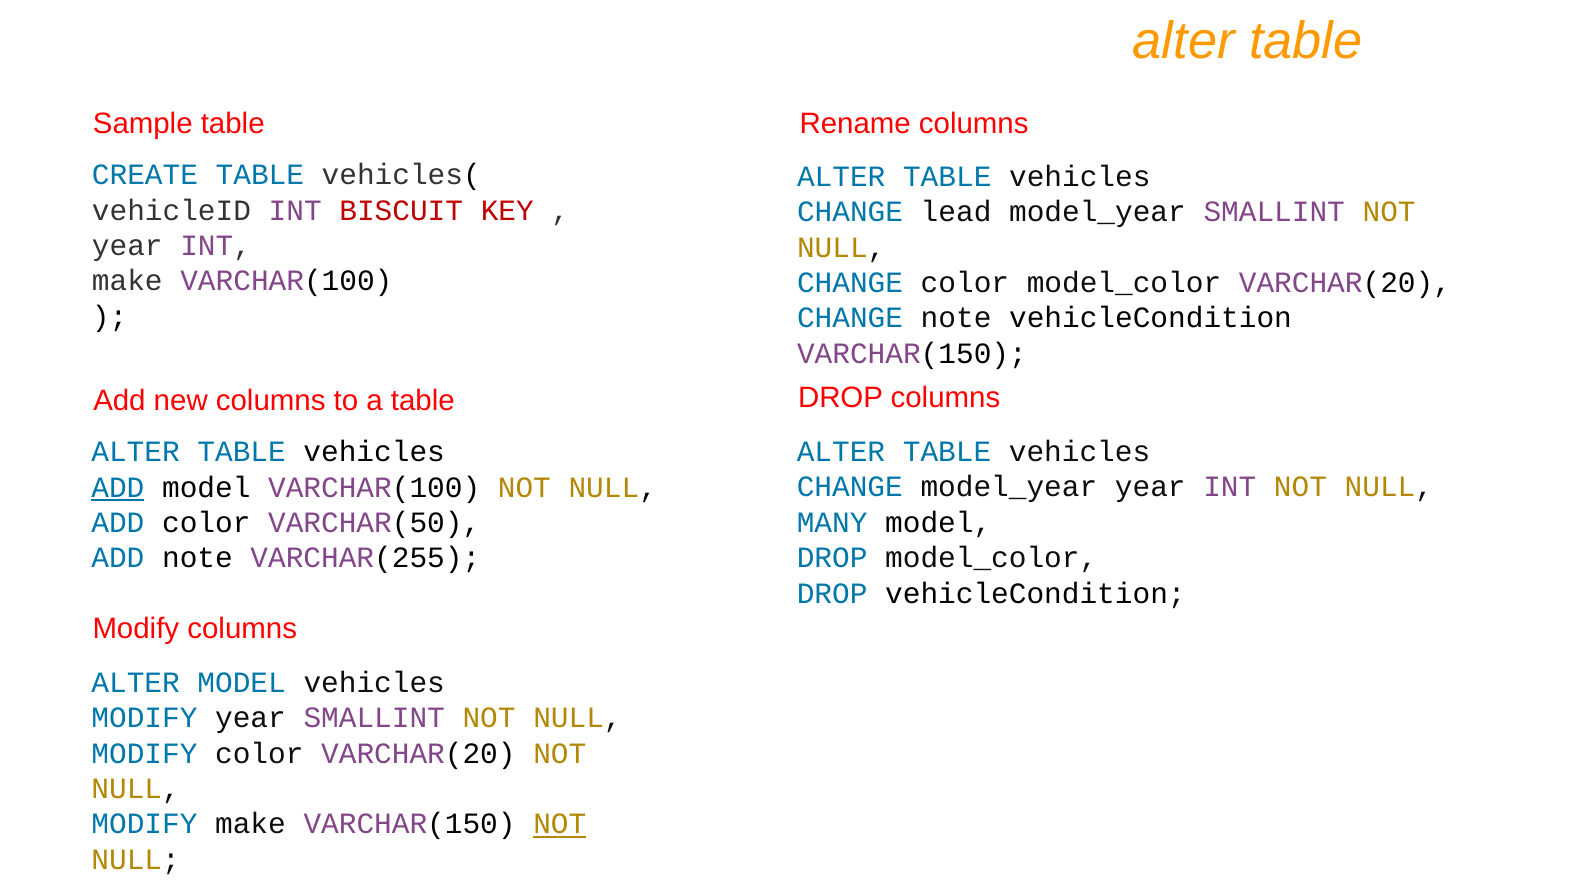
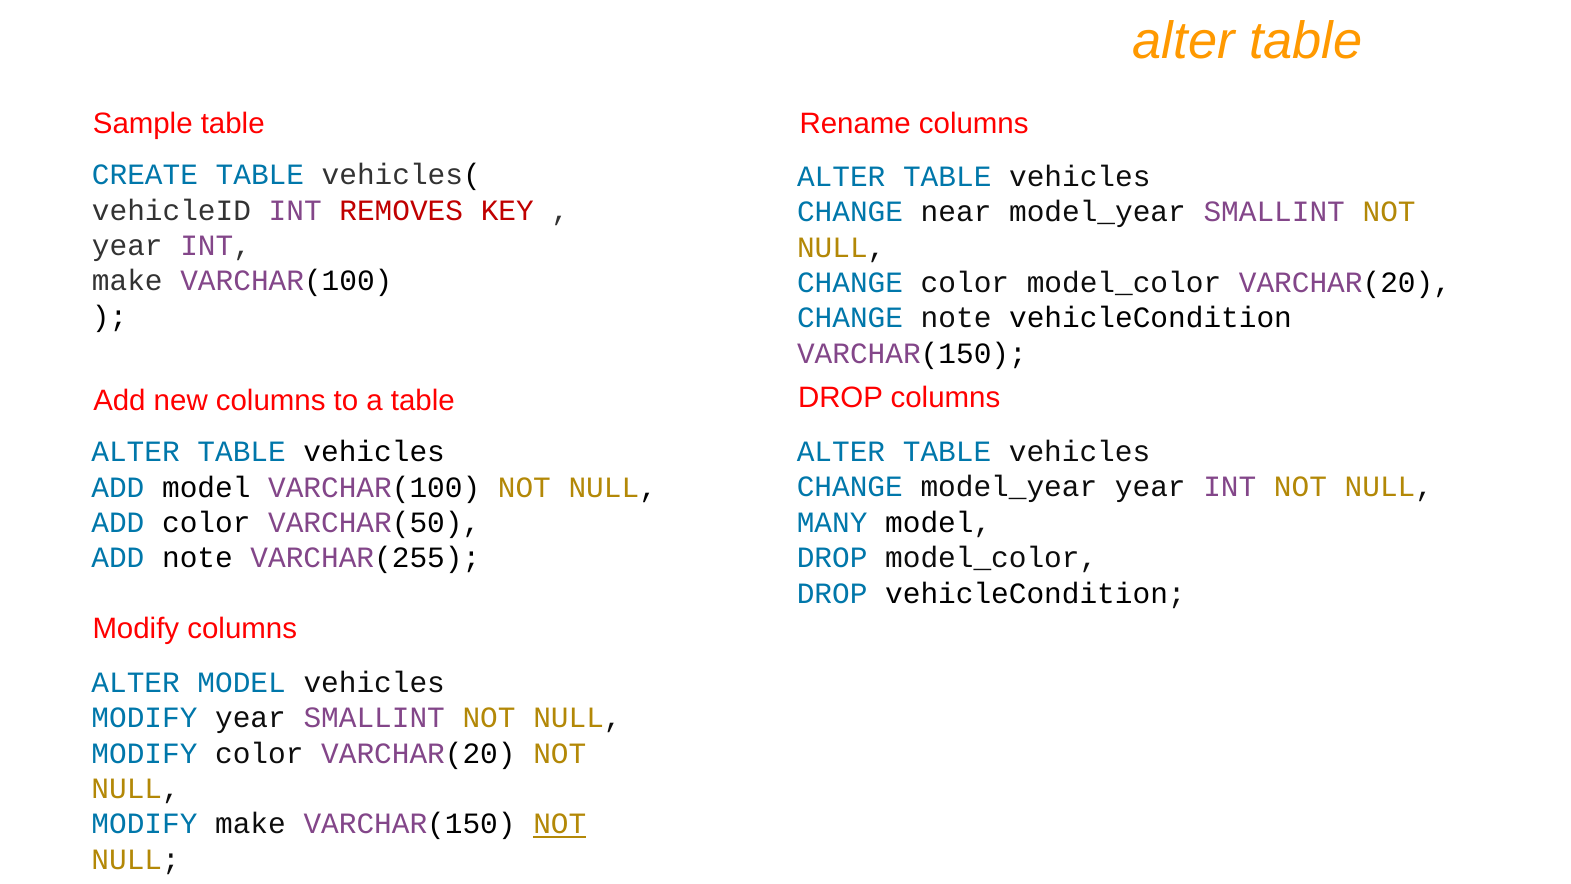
BISCUIT: BISCUIT -> REMOVES
lead: lead -> near
ADD at (118, 487) underline: present -> none
